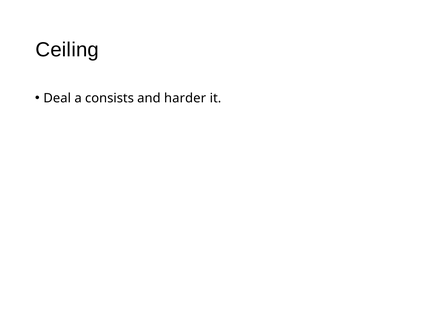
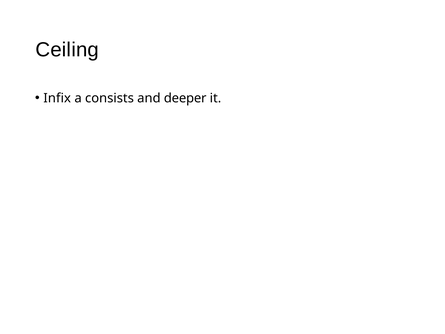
Deal: Deal -> Infix
harder: harder -> deeper
